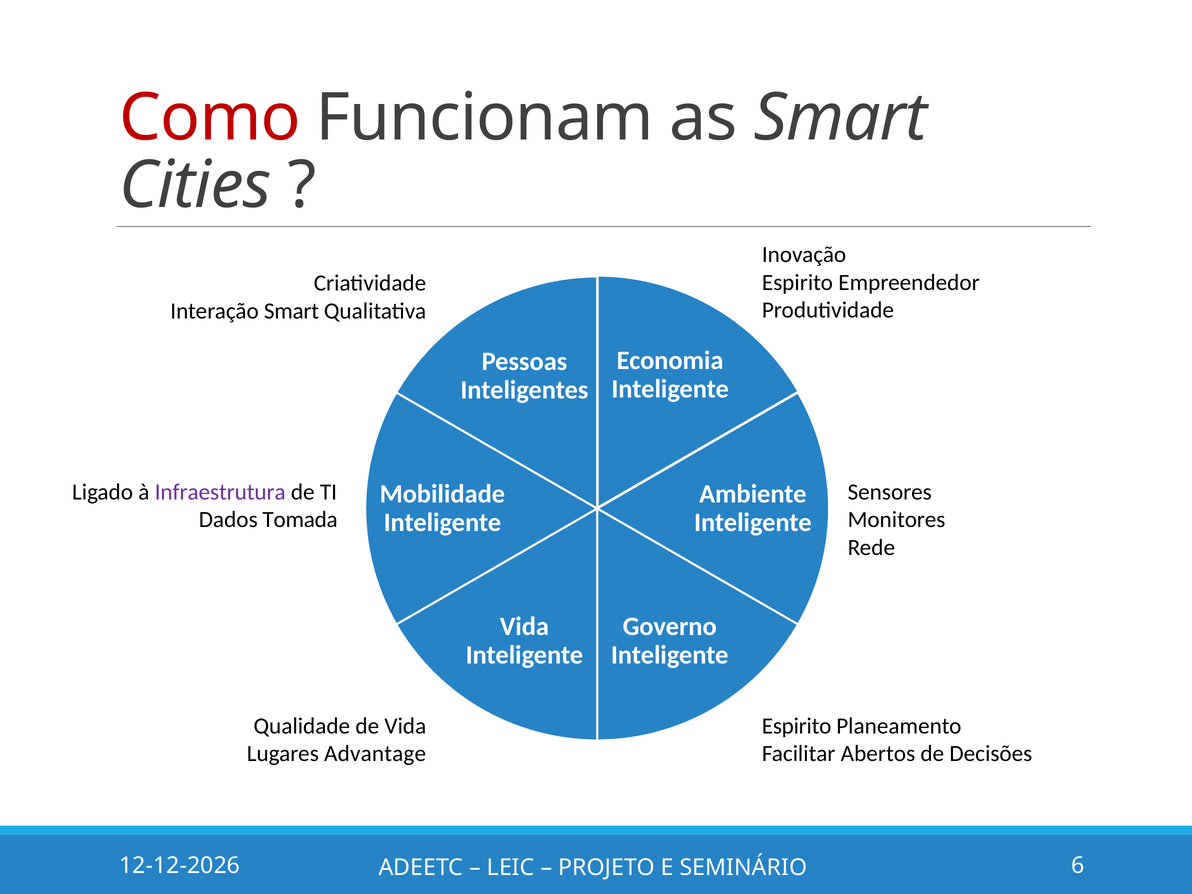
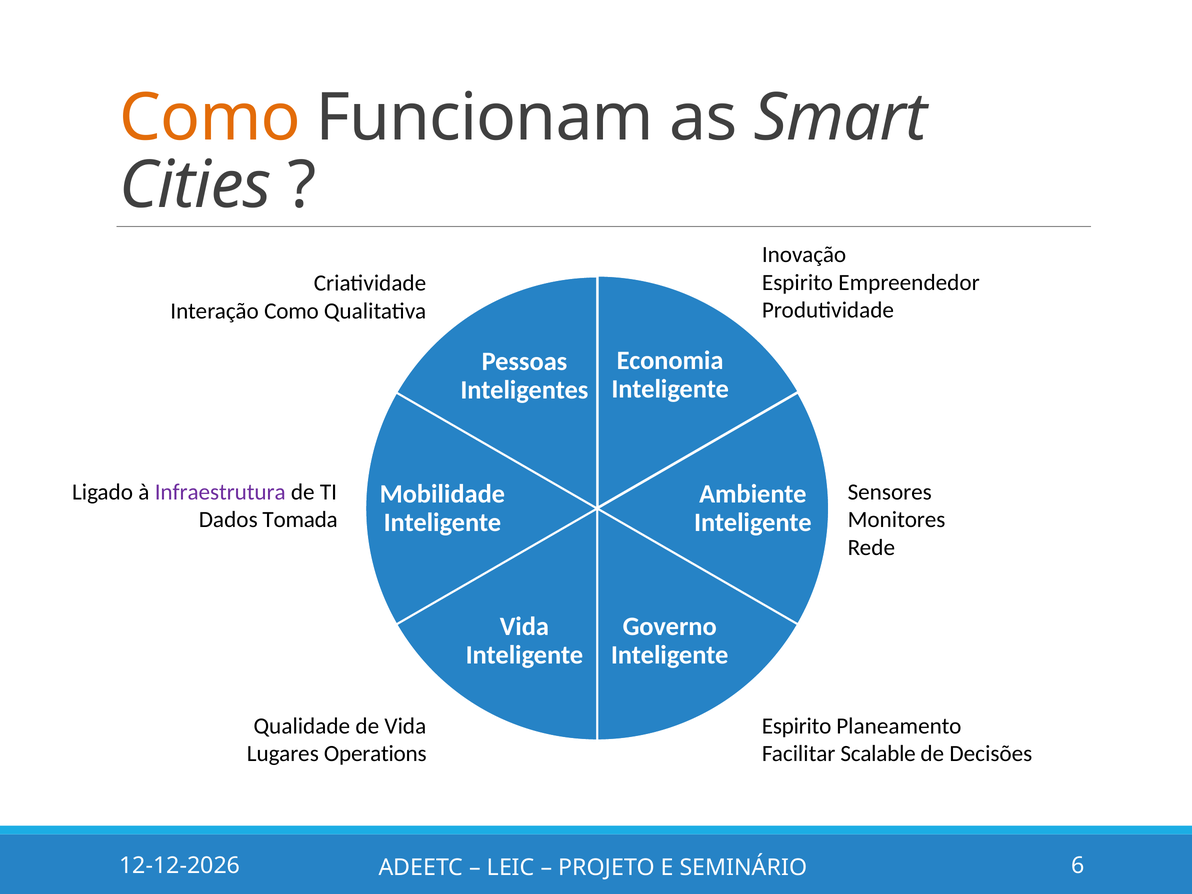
Como at (210, 118) colour: red -> orange
Interação Smart: Smart -> Como
Advantage: Advantage -> Operations
Abertos: Abertos -> Scalable
